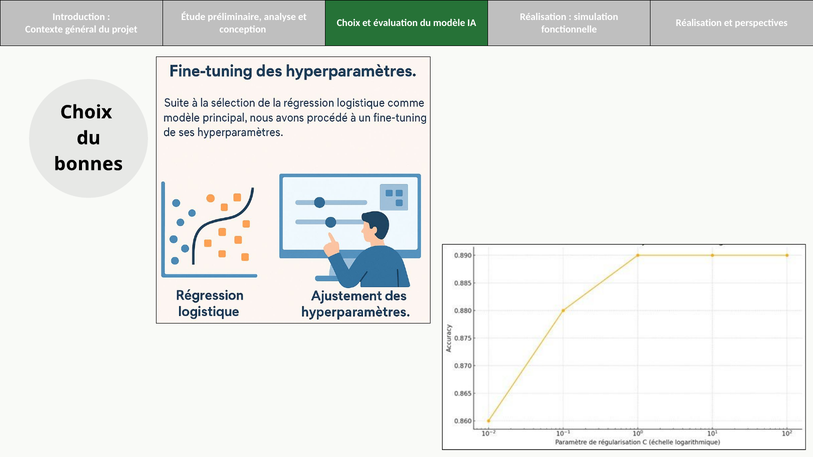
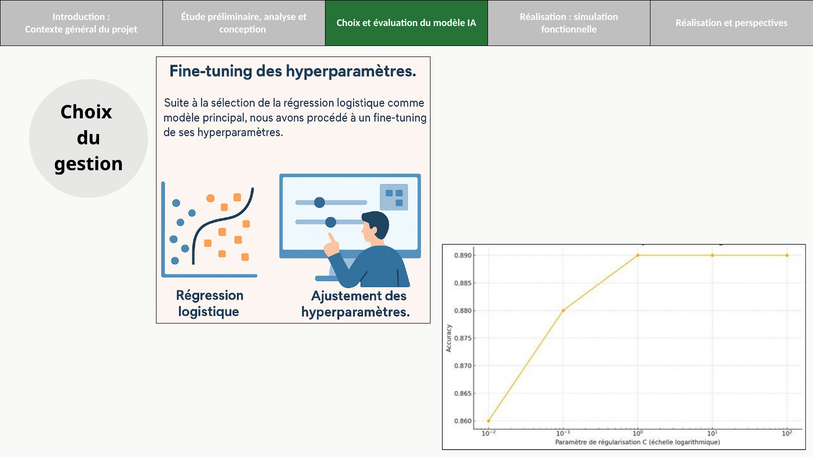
bonnes: bonnes -> gestion
